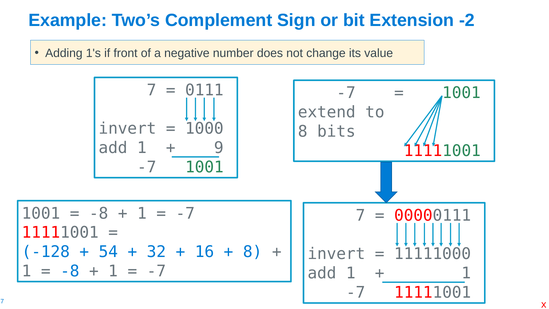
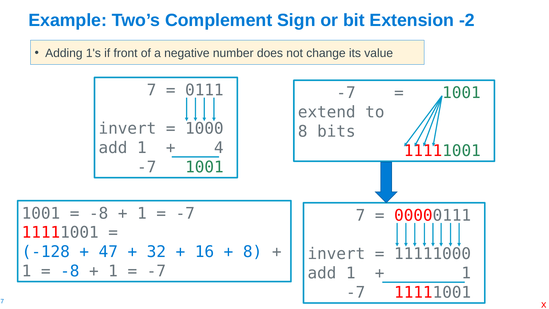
9: 9 -> 4
54: 54 -> 47
